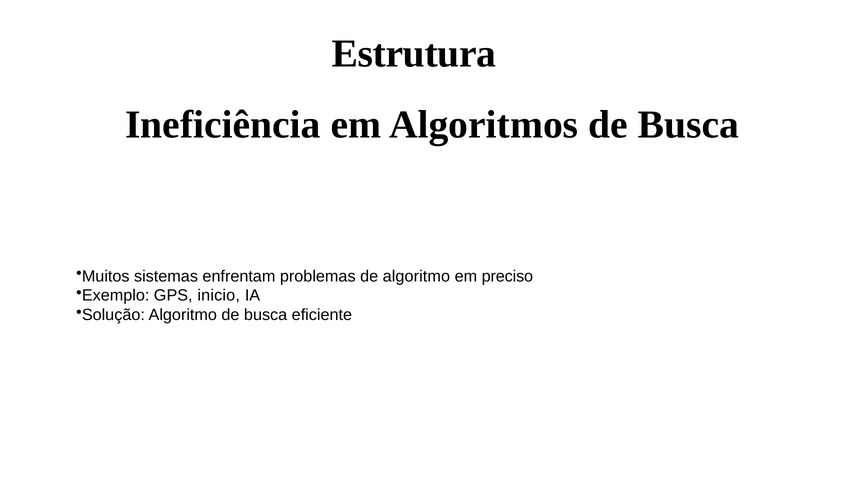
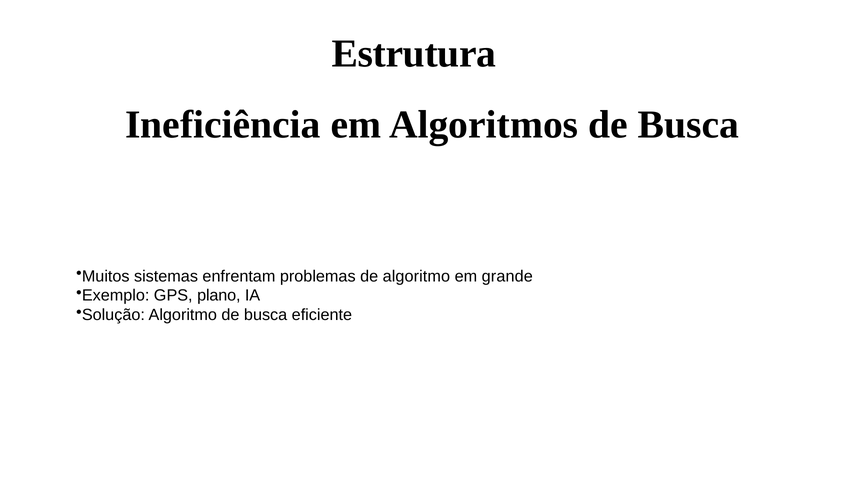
preciso: preciso -> grande
inicio: inicio -> plano
